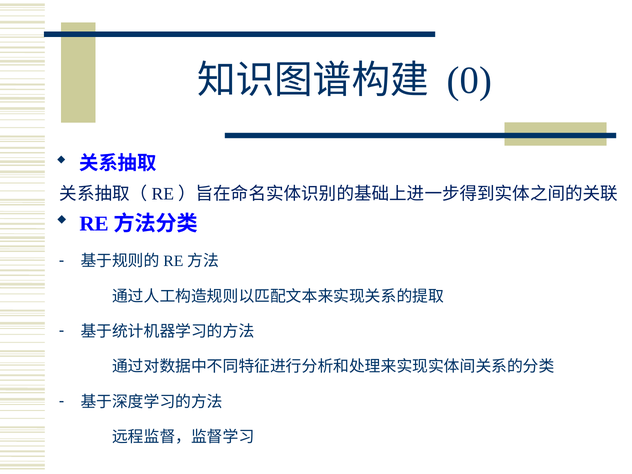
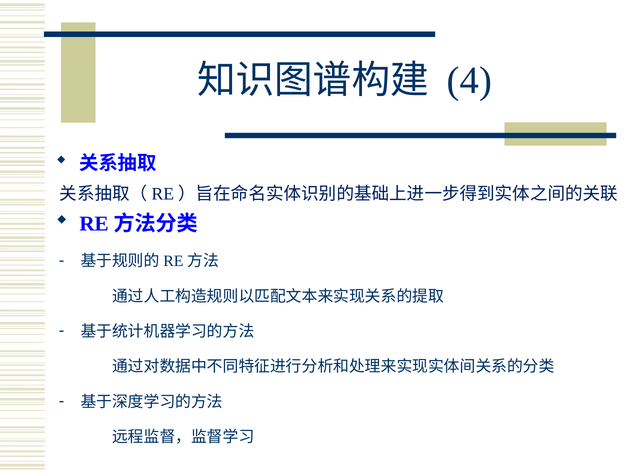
0: 0 -> 4
